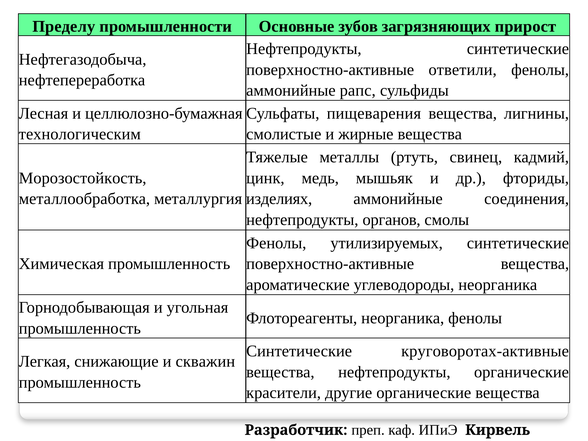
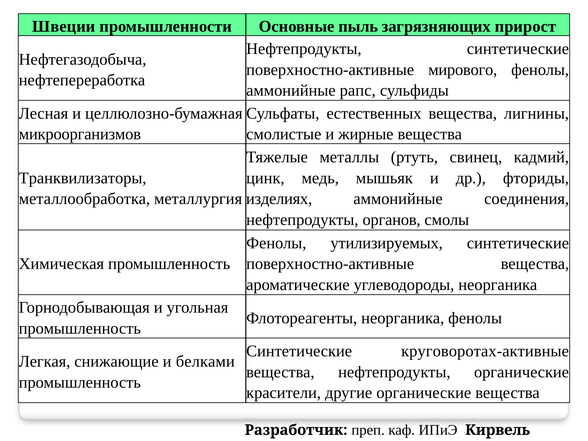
Пределу: Пределу -> Швеции
зубов: зубов -> пыль
ответили: ответили -> мирового
пищеварения: пищеварения -> естественных
технологическим: технологическим -> микроорганизмов
Морозостойкость: Морозостойкость -> Транквилизаторы
скважин: скважин -> белками
